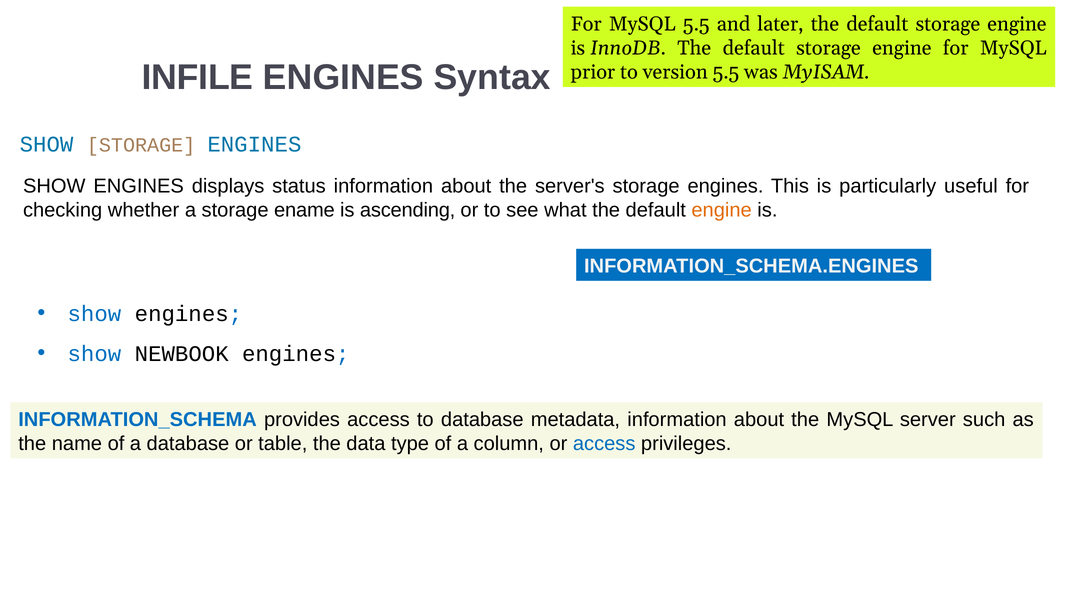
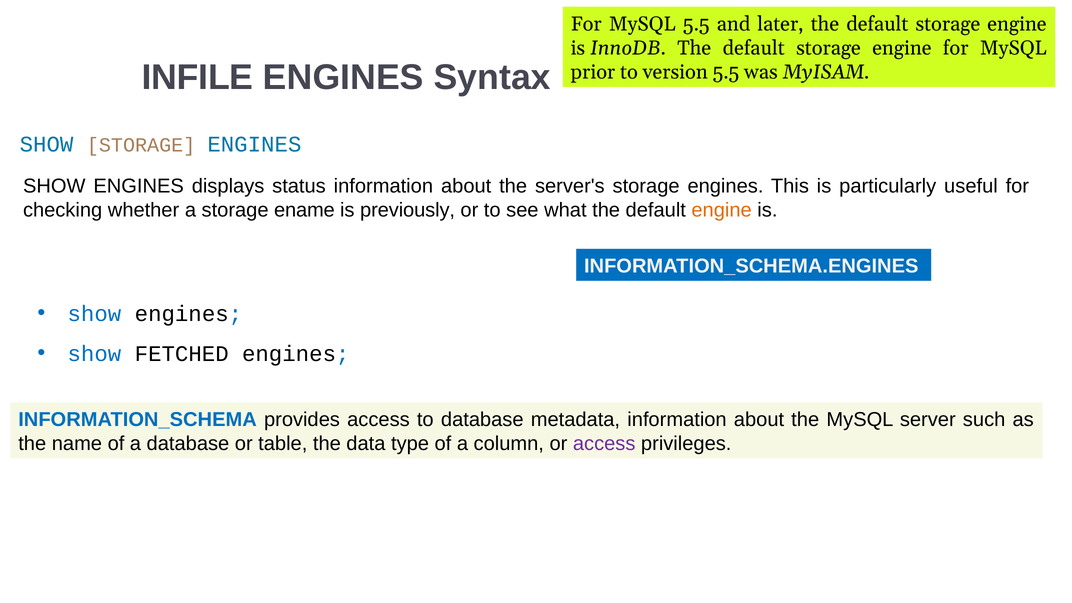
ascending: ascending -> previously
NEWBOOK: NEWBOOK -> FETCHED
access at (604, 444) colour: blue -> purple
